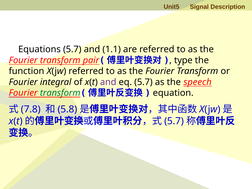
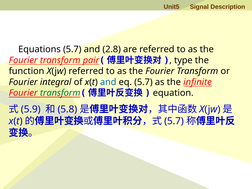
1.1: 1.1 -> 2.8
and at (108, 82) colour: purple -> blue
speech: speech -> infinite
7.8: 7.8 -> 5.9
